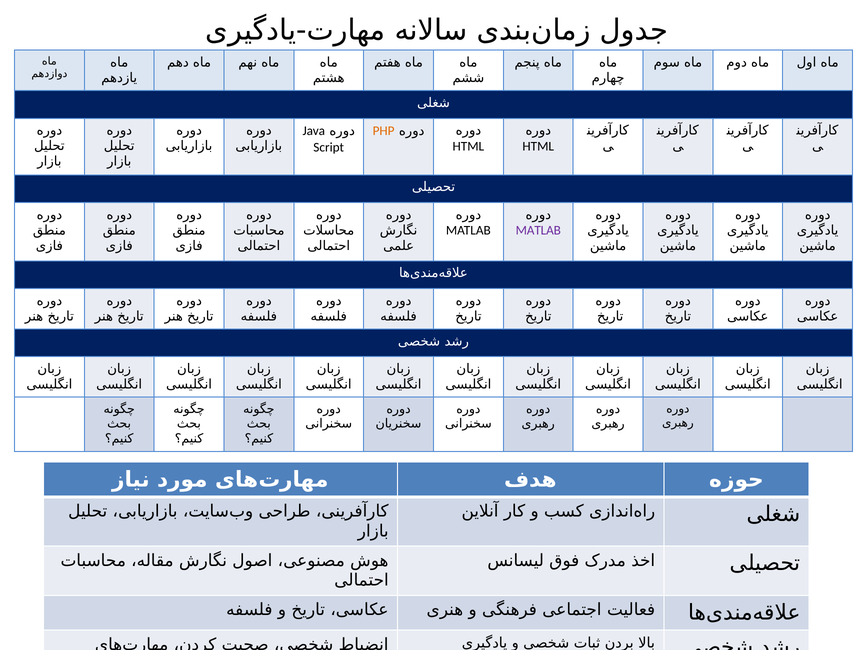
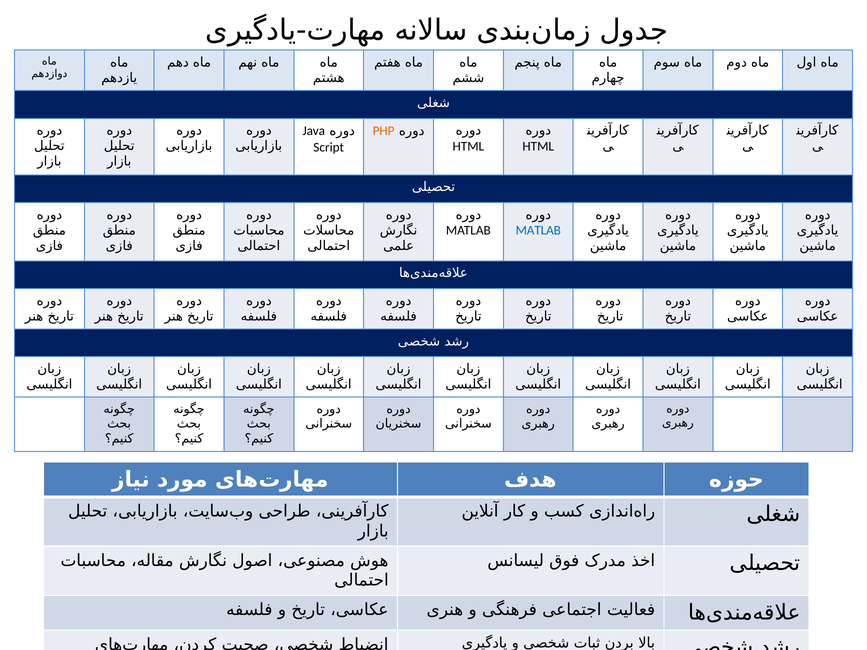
MATLAB at (538, 231) colour: purple -> blue
